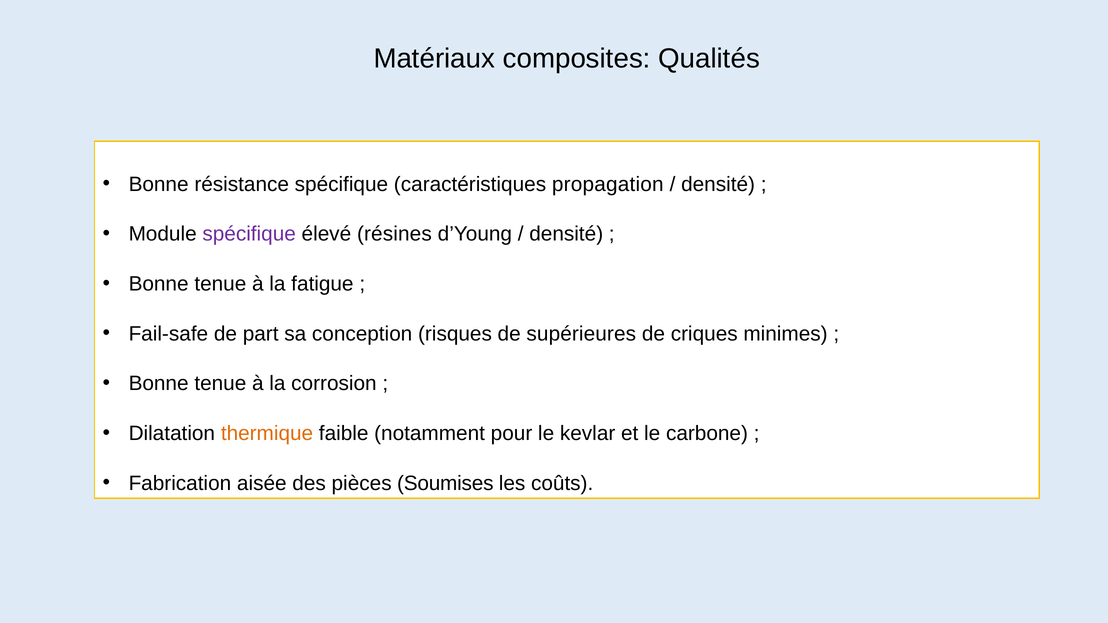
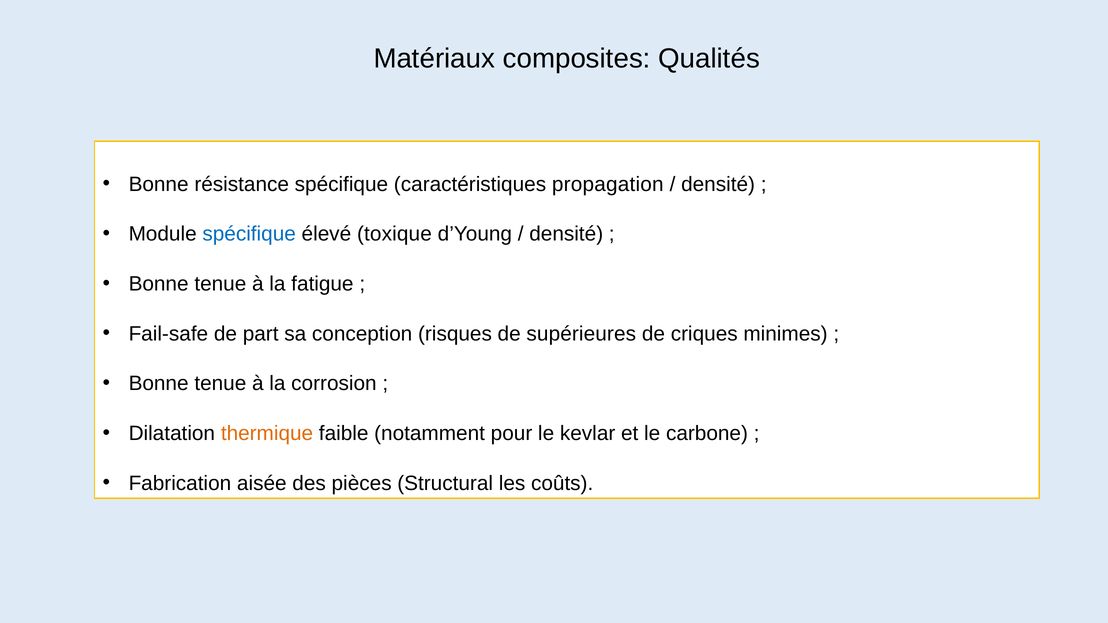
spécifique at (249, 234) colour: purple -> blue
résines: résines -> toxique
Soumises: Soumises -> Structural
